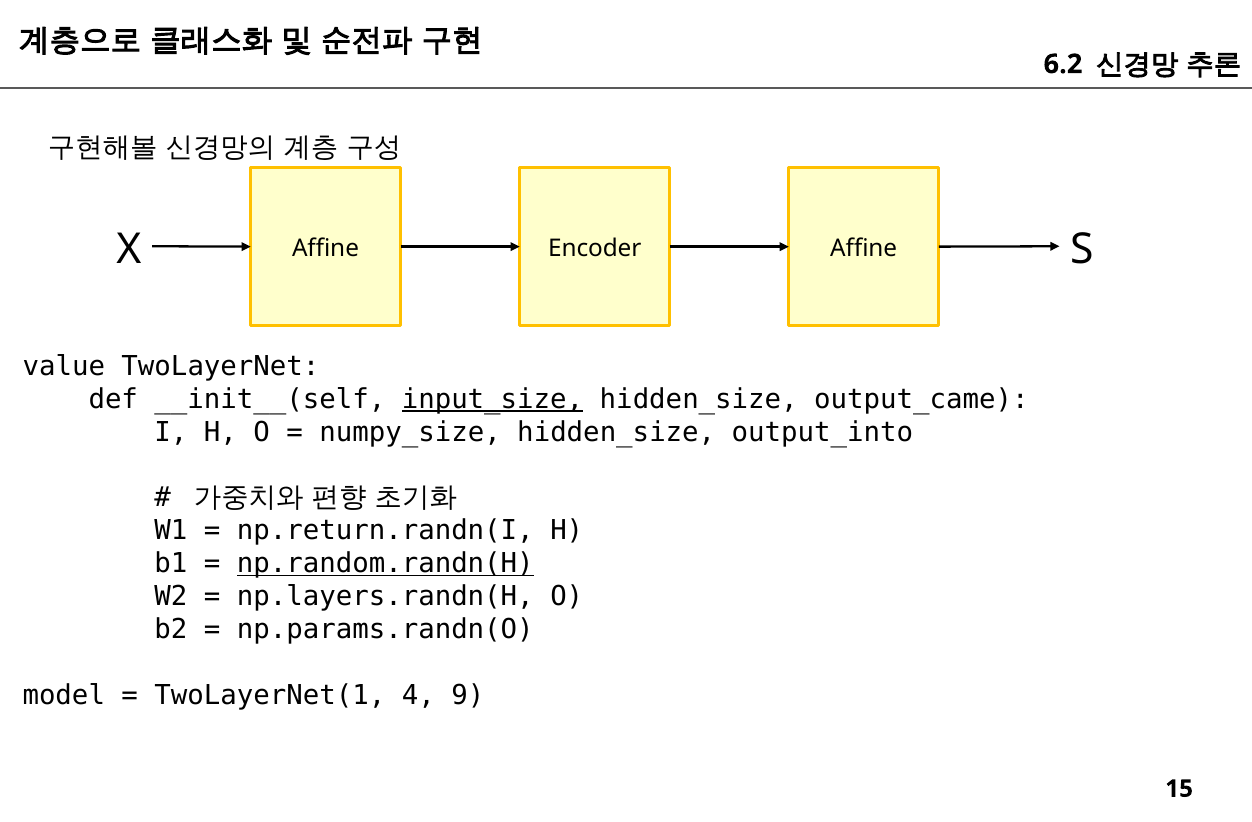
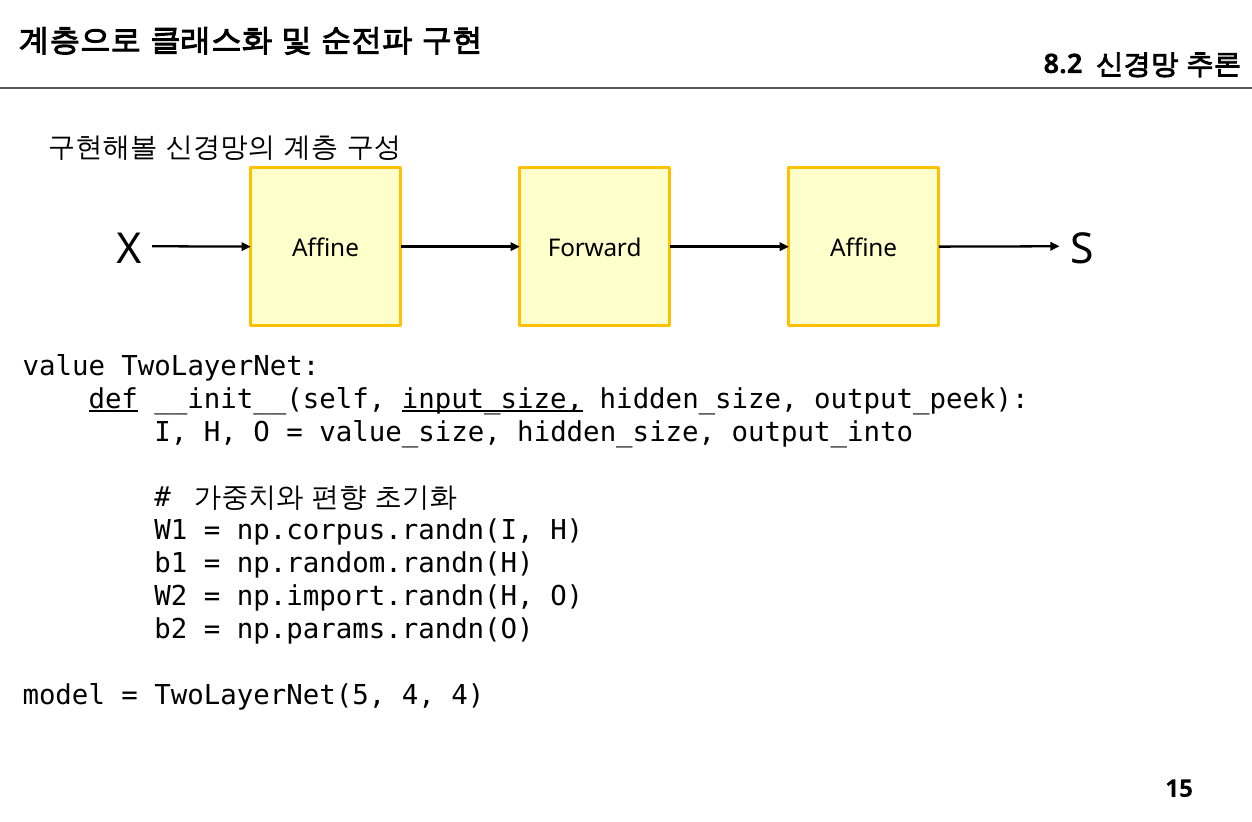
6.2: 6.2 -> 8.2
Encoder: Encoder -> Forward
def underline: none -> present
output_came: output_came -> output_peek
numpy_size: numpy_size -> value_size
np.return.randn(I: np.return.randn(I -> np.corpus.randn(I
np.random.randn(H underline: present -> none
np.layers.randn(H: np.layers.randn(H -> np.import.randn(H
TwoLayerNet(1: TwoLayerNet(1 -> TwoLayerNet(5
4 9: 9 -> 4
